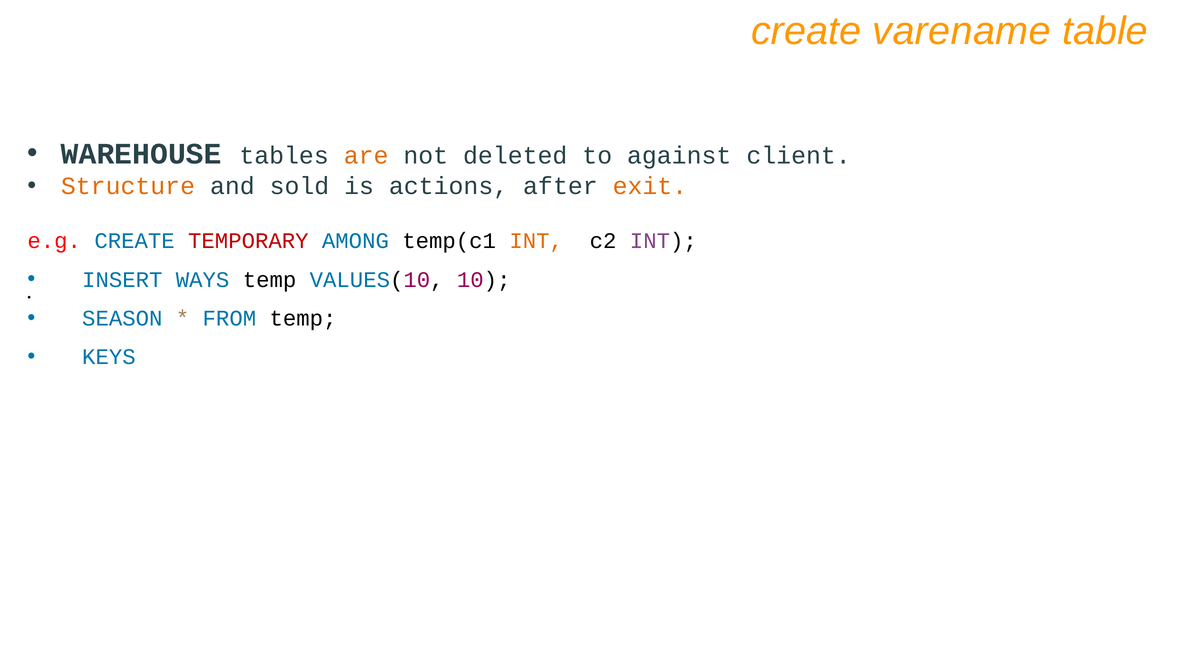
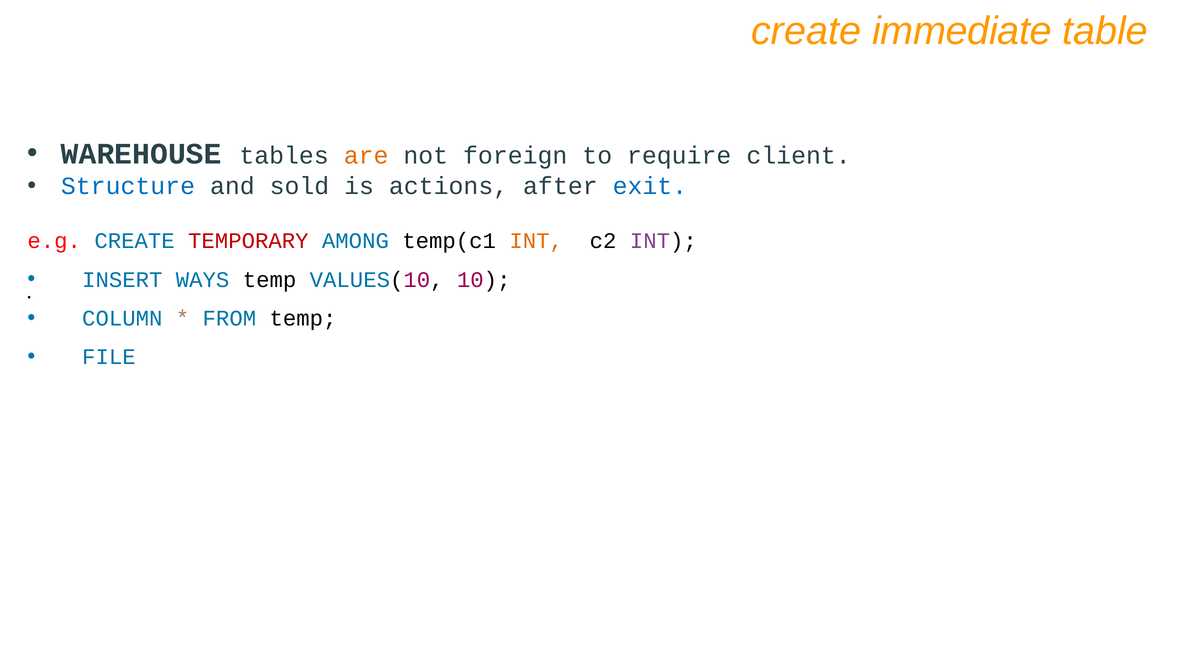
varename: varename -> immediate
deleted: deleted -> foreign
against: against -> require
Structure colour: orange -> blue
exit colour: orange -> blue
SEASON: SEASON -> COLUMN
KEYS: KEYS -> FILE
